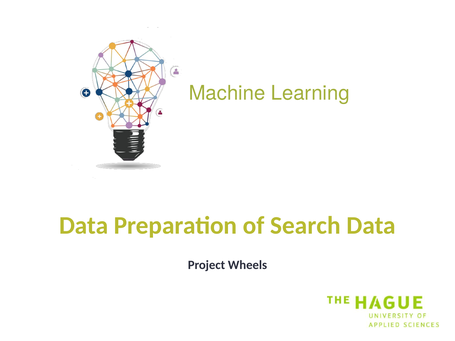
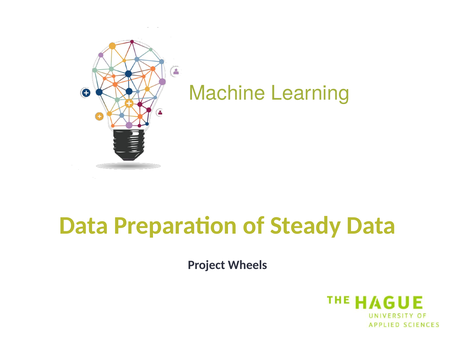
Search: Search -> Steady
